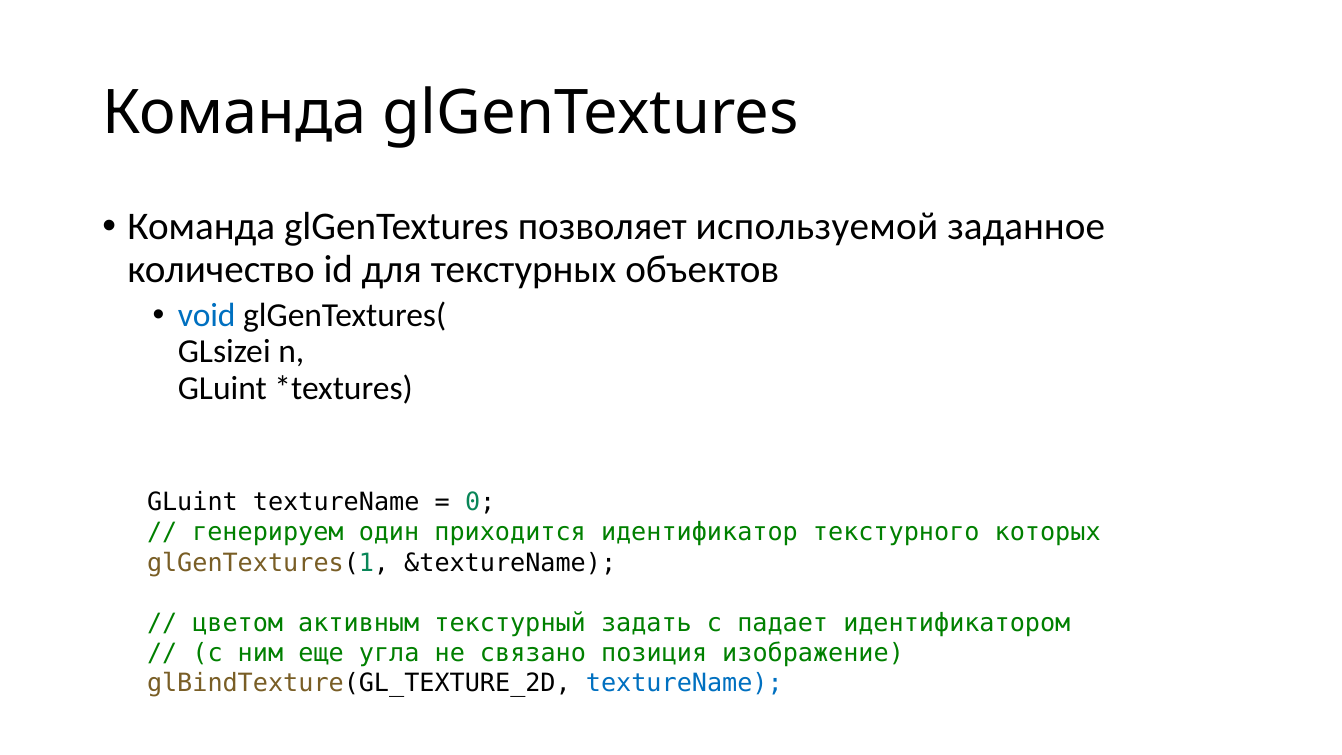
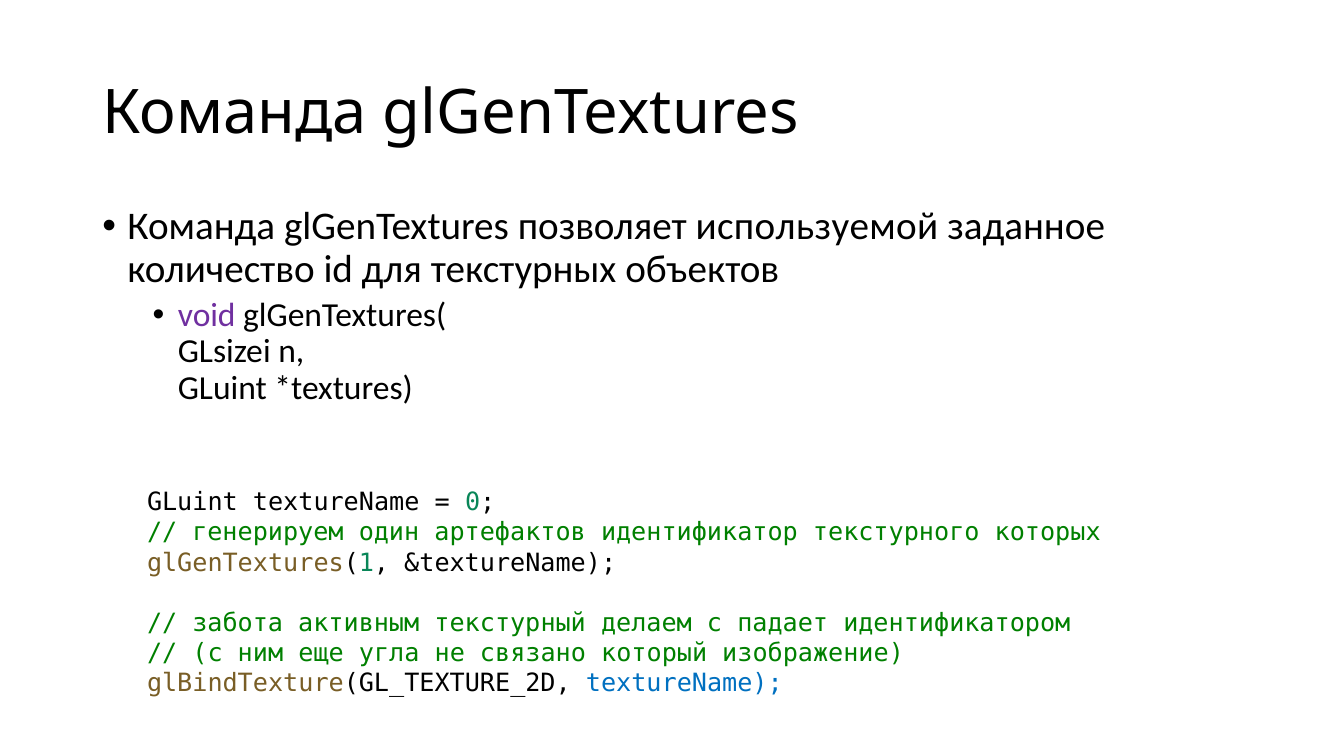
void colour: blue -> purple
приходится: приходится -> артефактов
цветом: цветом -> забота
задать: задать -> делаем
позиция: позиция -> который
